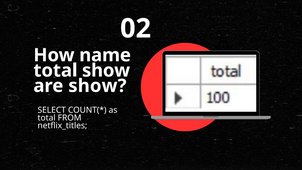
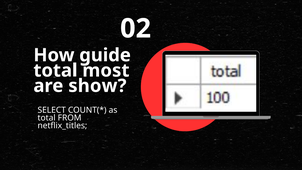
name: name -> guide
total show: show -> most
